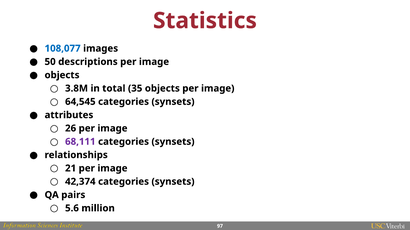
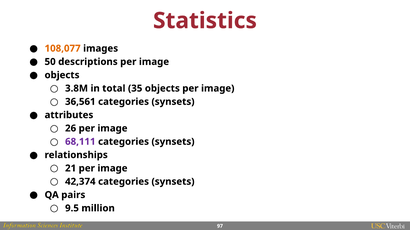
108,077 colour: blue -> orange
64,545: 64,545 -> 36,561
5.6: 5.6 -> 9.5
